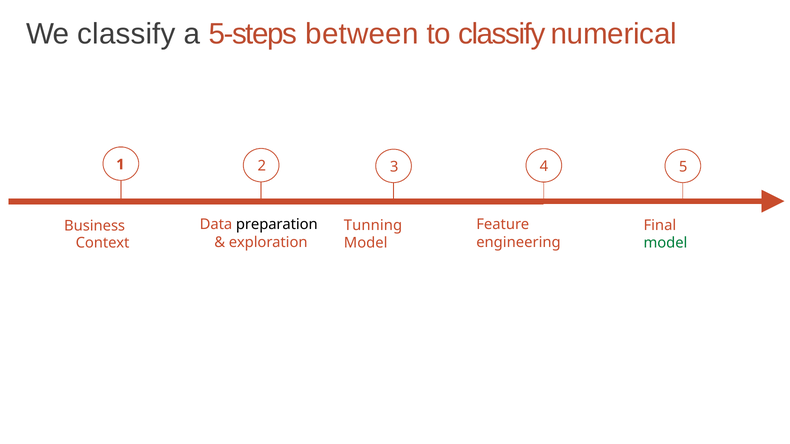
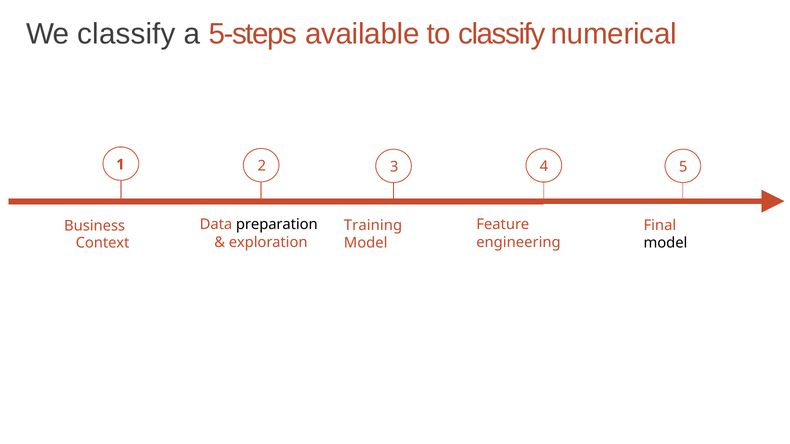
between: between -> available
Tunning: Tunning -> Training
model at (665, 243) colour: green -> black
